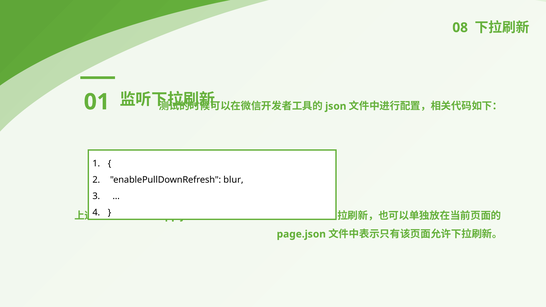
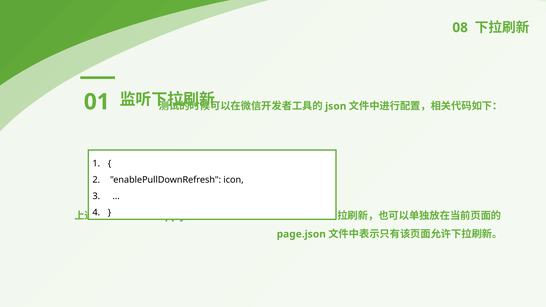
blur: blur -> icon
